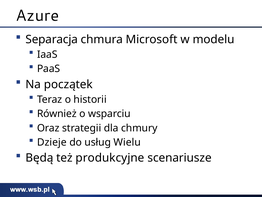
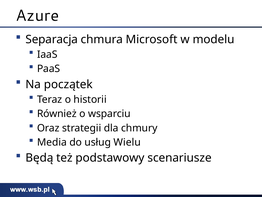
Dzieje: Dzieje -> Media
produkcyjne: produkcyjne -> podstawowy
